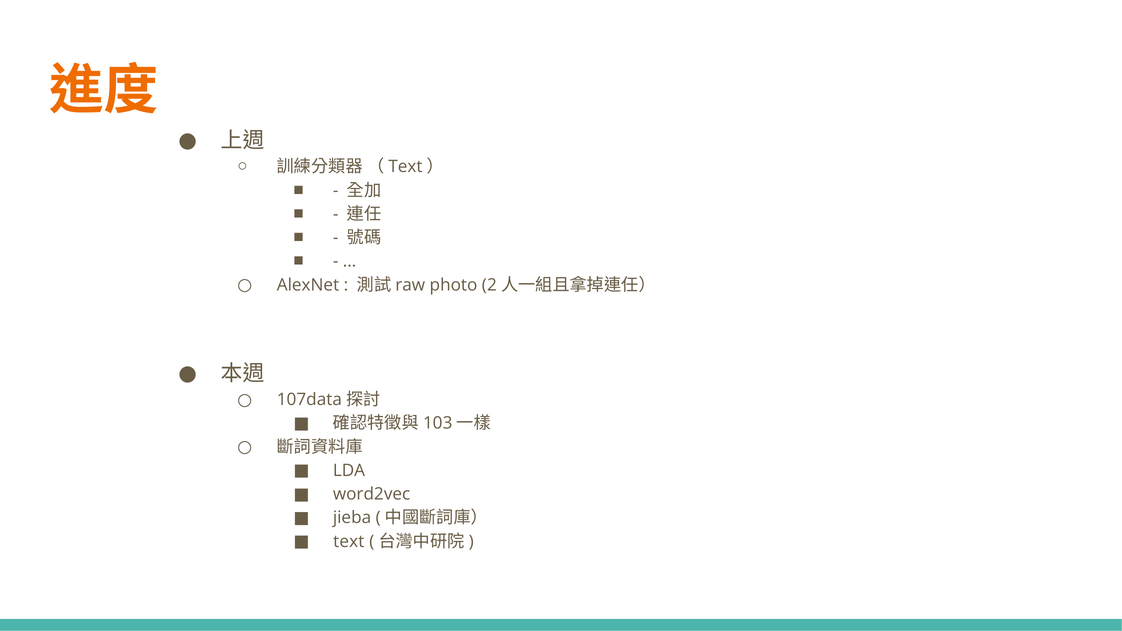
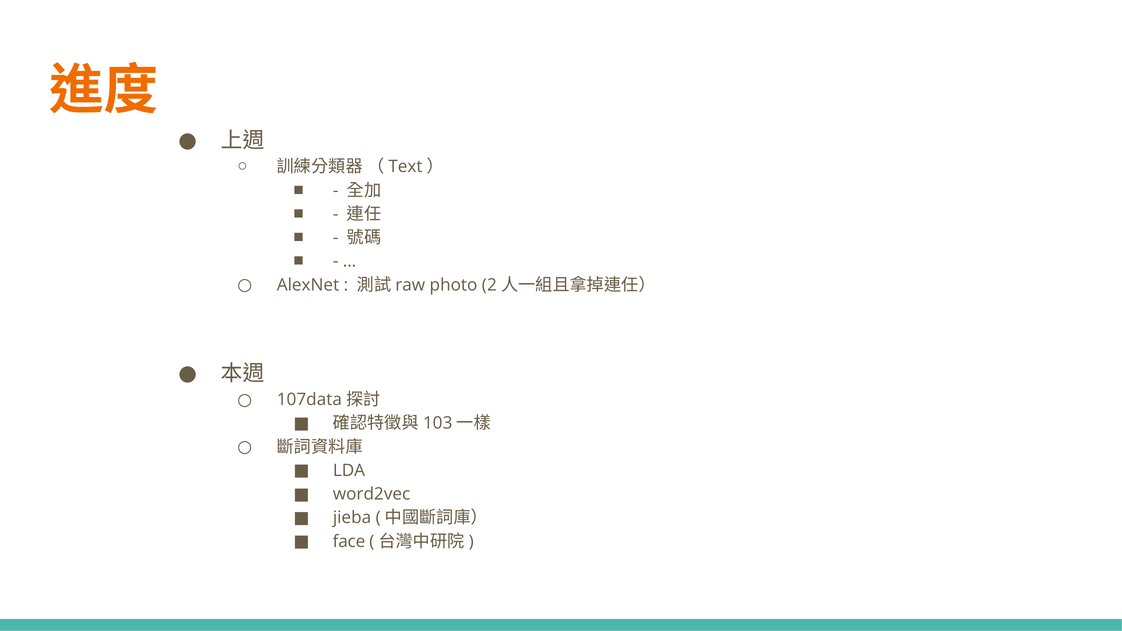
text: text -> face
